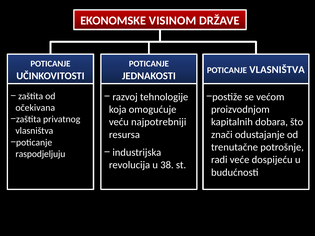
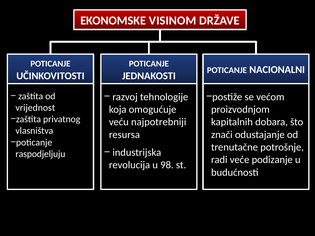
POTICANJE VLASNIŠTVA: VLASNIŠTVA -> NACIONALNI
očekivana: očekivana -> vrijednost
dospijeću: dospijeću -> podizanje
38: 38 -> 98
